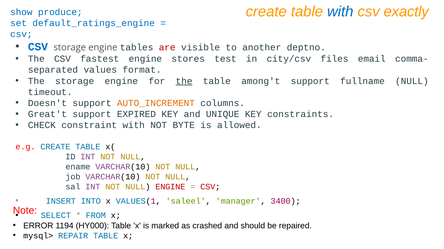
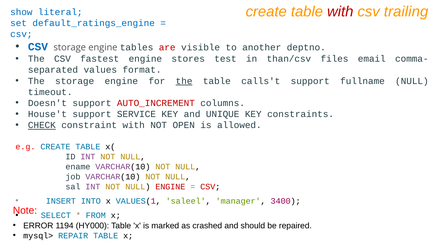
with at (340, 12) colour: blue -> red
exactly: exactly -> trailing
produce: produce -> literal
city/csv: city/csv -> than/csv
among't: among't -> calls't
AUTO_INCREMENT colour: orange -> red
Great't: Great't -> House't
EXPIRED: EXPIRED -> SERVICE
CHECK underline: none -> present
BYTE: BYTE -> OPEN
